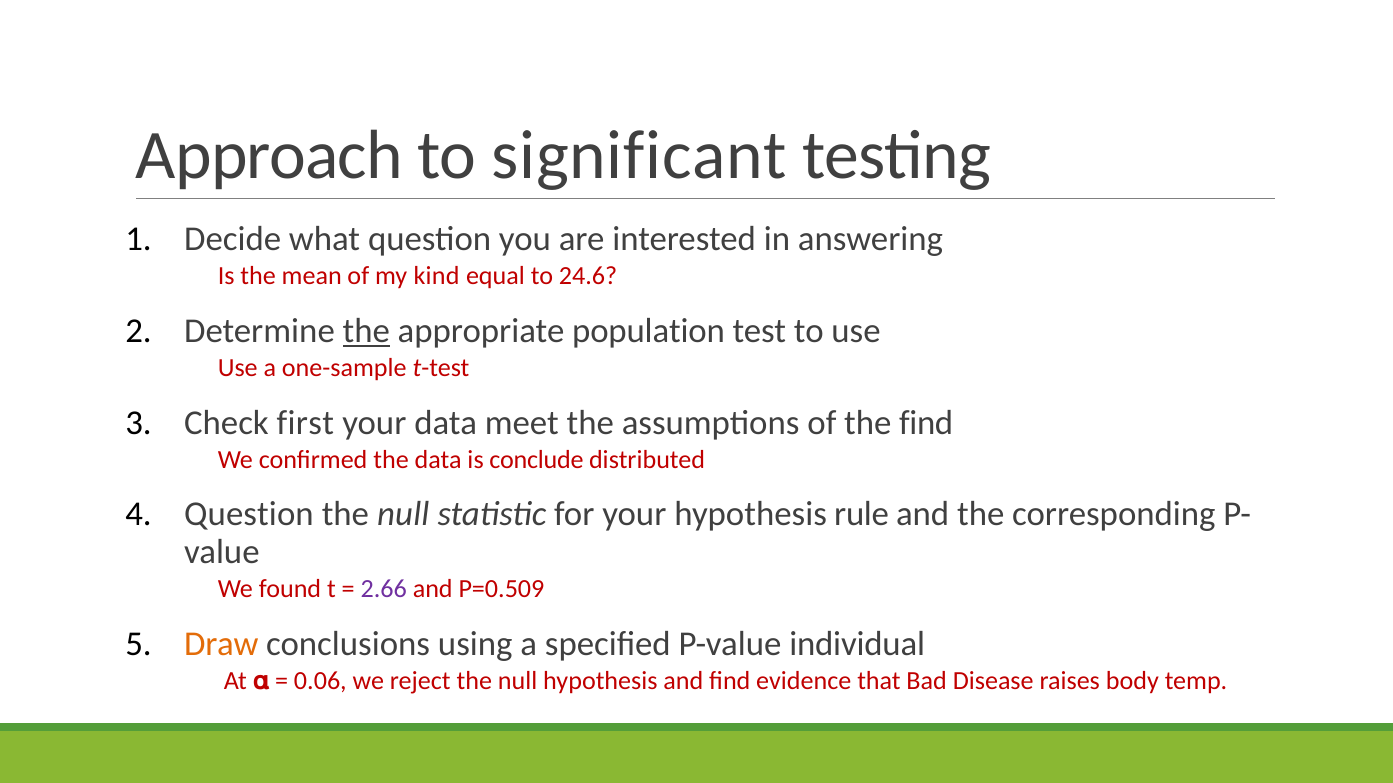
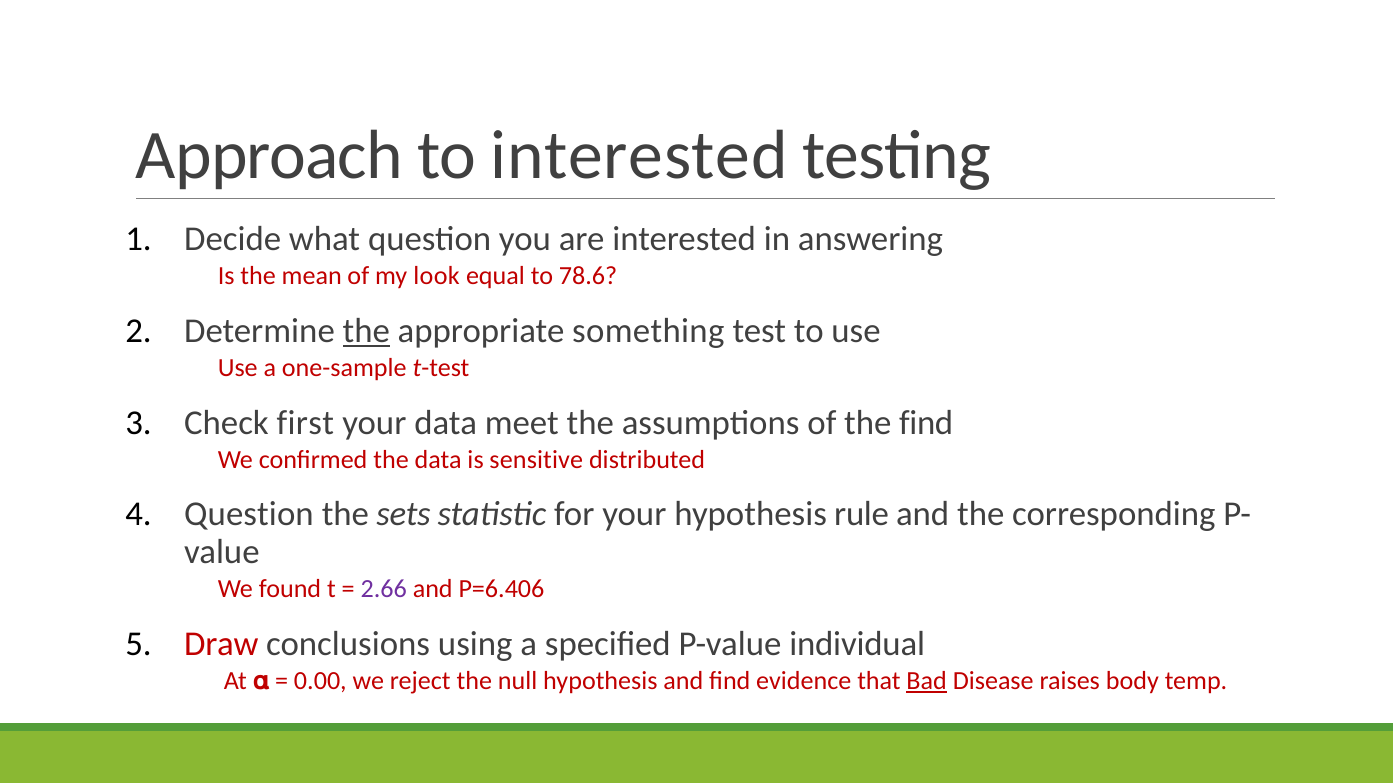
to significant: significant -> interested
kind: kind -> look
24.6: 24.6 -> 78.6
population: population -> something
conclude: conclude -> sensitive
null at (403, 515): null -> sets
P=0.509: P=0.509 -> P=6.406
Draw colour: orange -> red
0.06: 0.06 -> 0.00
Bad underline: none -> present
